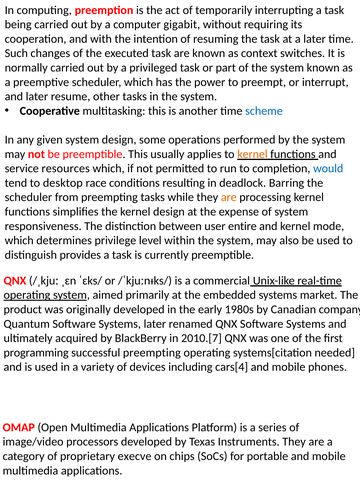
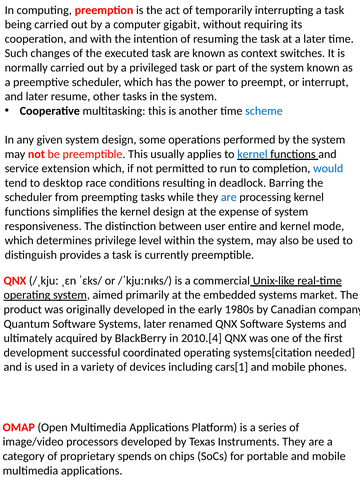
kernel at (252, 154) colour: orange -> blue
resources: resources -> extension
are at (229, 197) colour: orange -> blue
2010.[7: 2010.[7 -> 2010.[4
programming: programming -> development
successful preempting: preempting -> coordinated
cars[4: cars[4 -> cars[1
execve: execve -> spends
